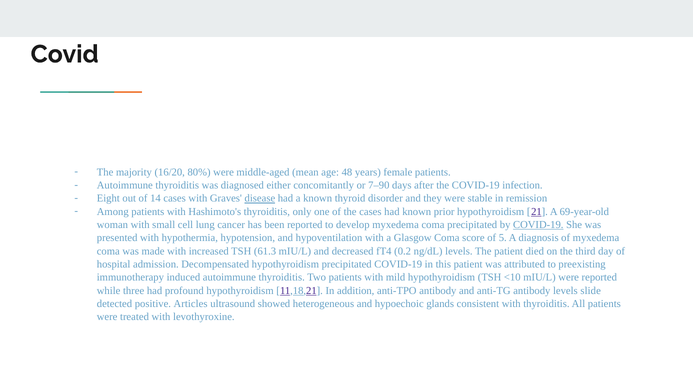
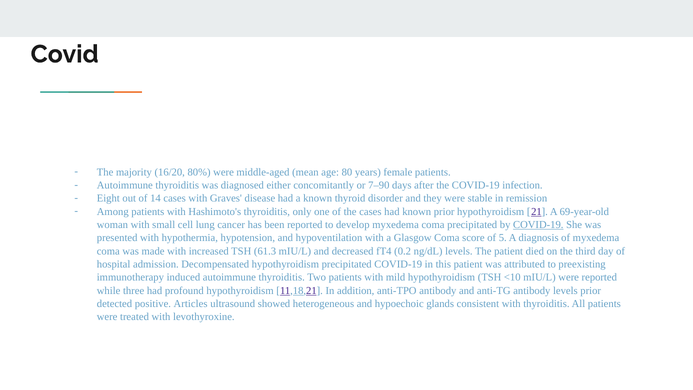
48: 48 -> 80
disease underline: present -> none
levels slide: slide -> prior
